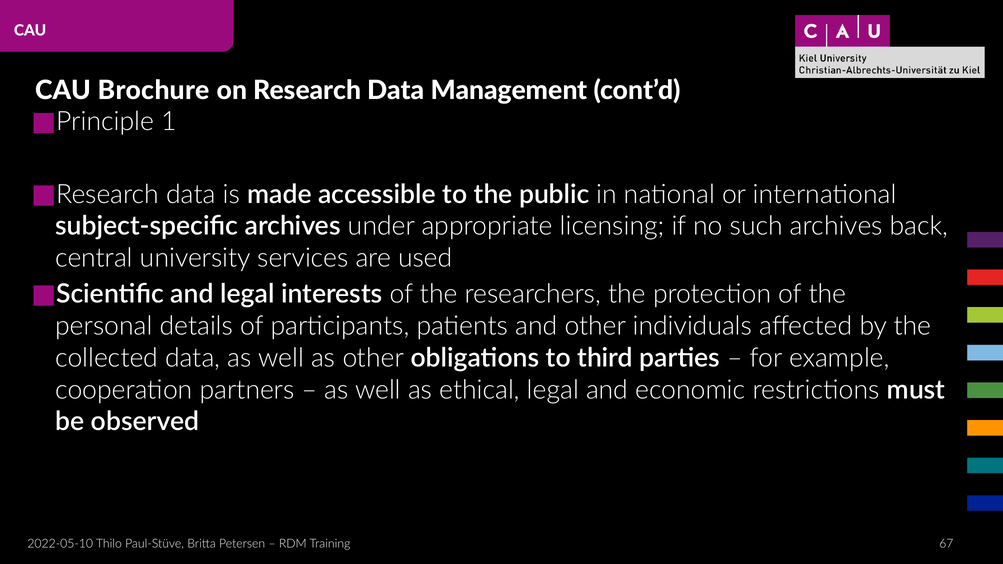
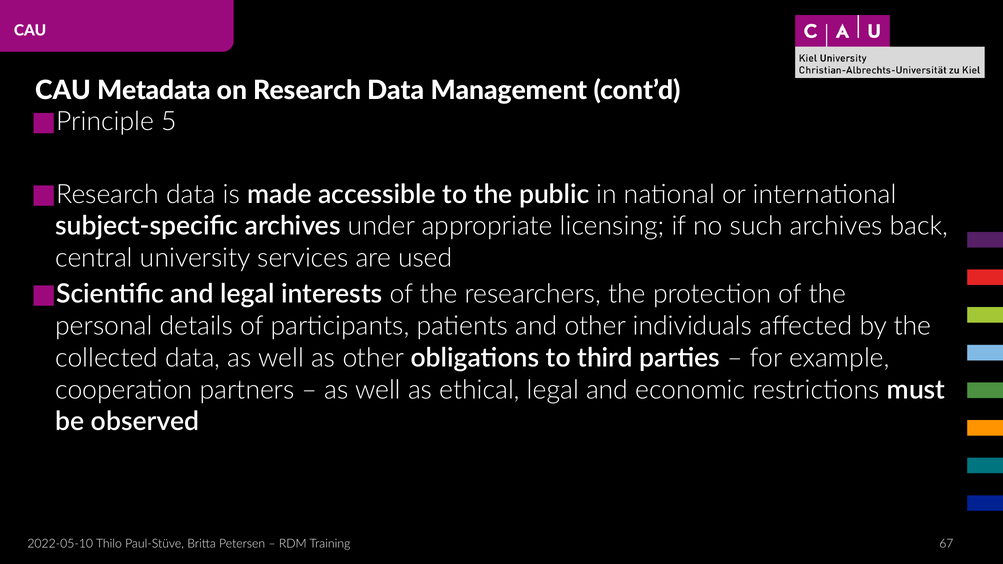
Brochure: Brochure -> Metadata
1: 1 -> 5
